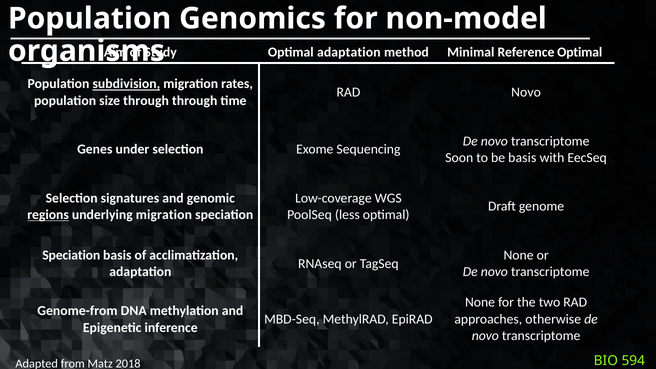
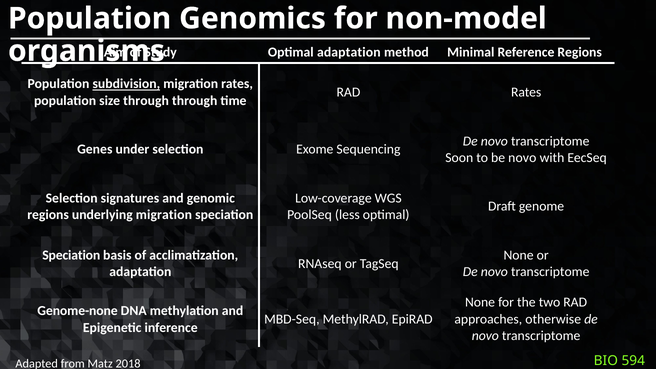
Reference Optimal: Optimal -> Regions
RAD Novo: Novo -> Rates
be basis: basis -> novo
regions at (48, 215) underline: present -> none
Genome-from: Genome-from -> Genome-none
